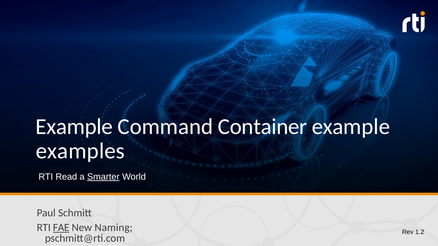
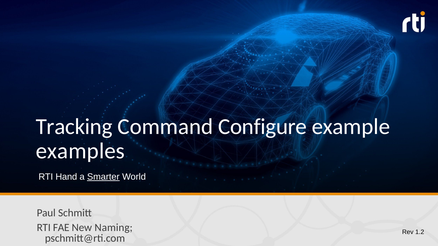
Example at (74, 127): Example -> Tracking
Container: Container -> Configure
Read: Read -> Hand
FAE underline: present -> none
